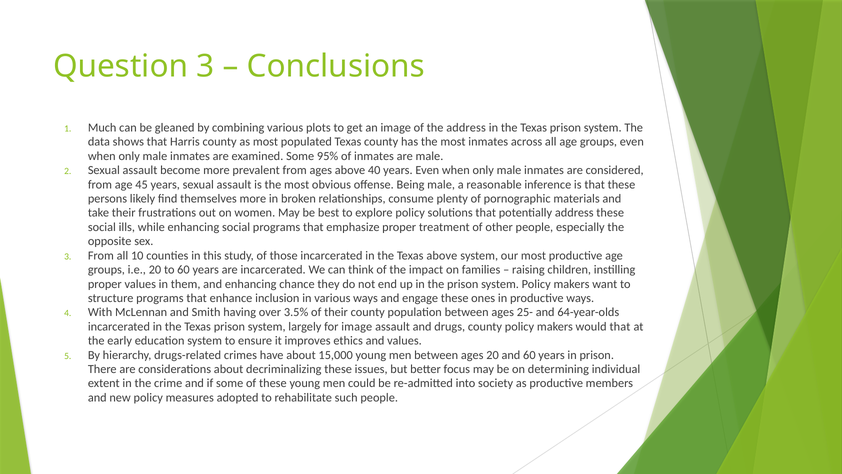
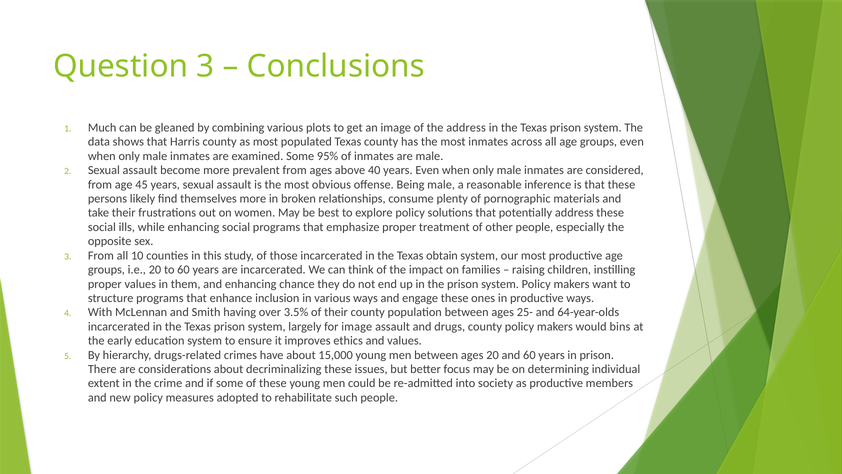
Texas above: above -> obtain
would that: that -> bins
